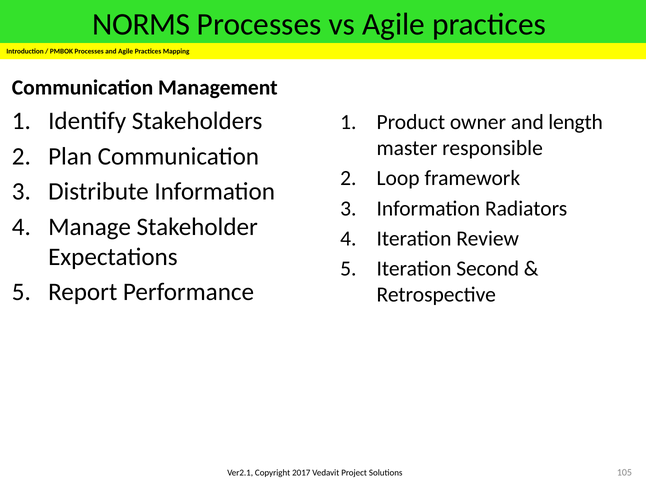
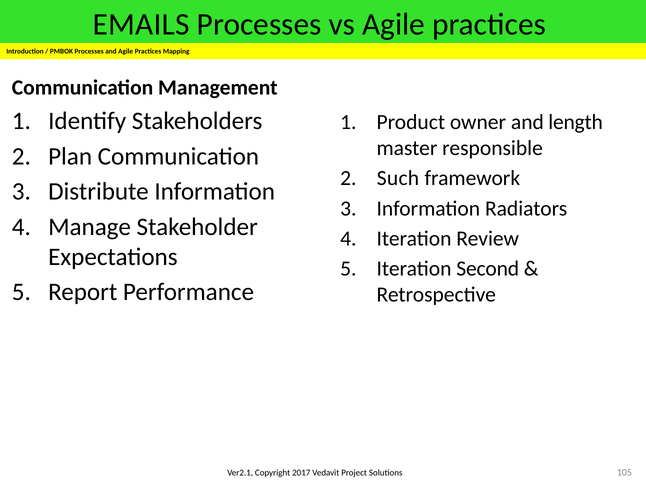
NORMS: NORMS -> EMAILS
Loop: Loop -> Such
